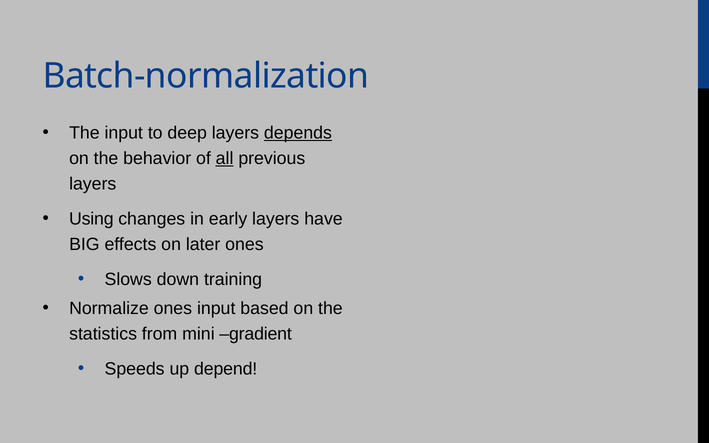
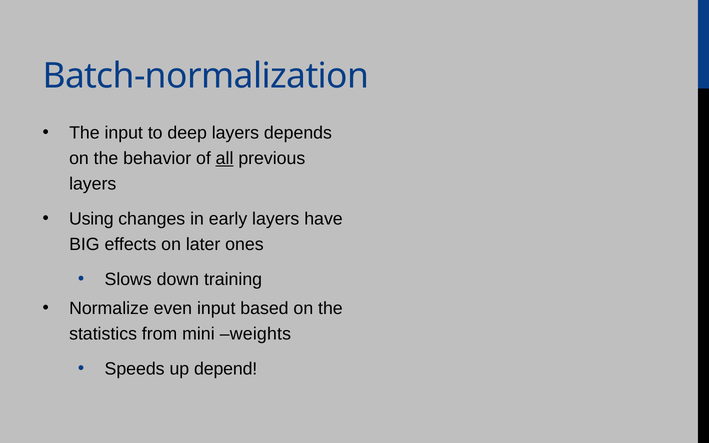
depends underline: present -> none
Normalize ones: ones -> even
gradient: gradient -> weights
